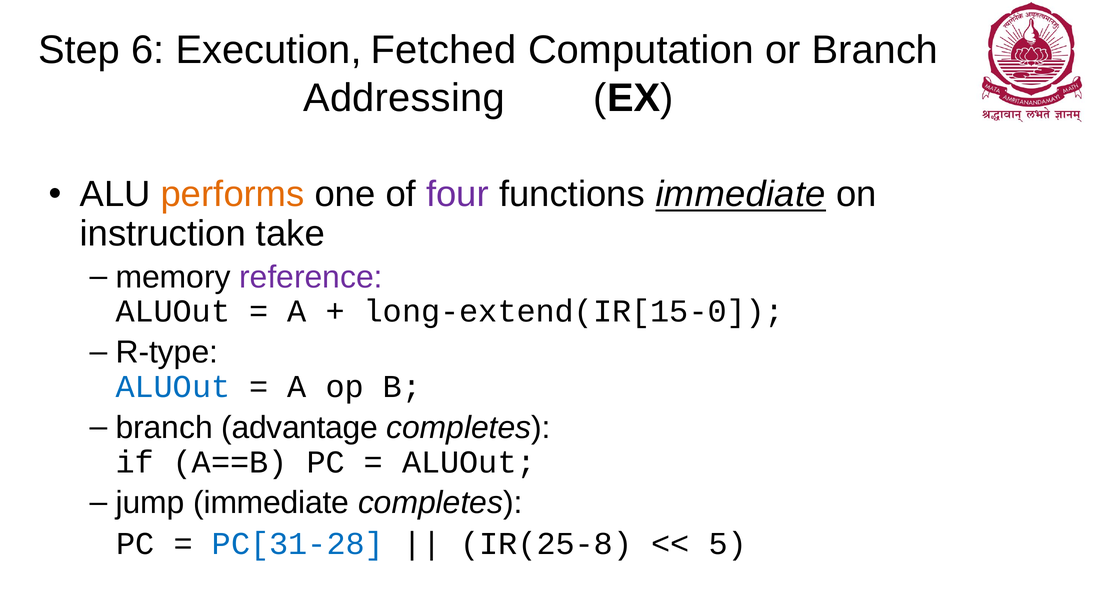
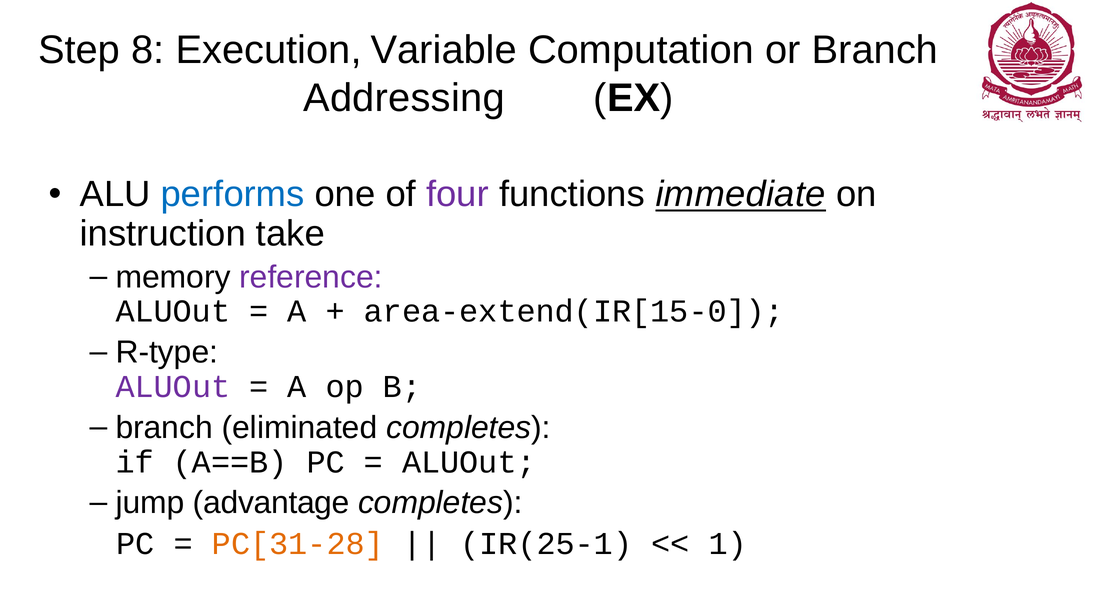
6: 6 -> 8
Fetched: Fetched -> Variable
performs colour: orange -> blue
long-extend(IR[15-0: long-extend(IR[15-0 -> area-extend(IR[15-0
ALUOut at (173, 387) colour: blue -> purple
advantage: advantage -> eliminated
jump immediate: immediate -> advantage
PC[31-28 colour: blue -> orange
IR(25-8: IR(25-8 -> IR(25-1
5: 5 -> 1
